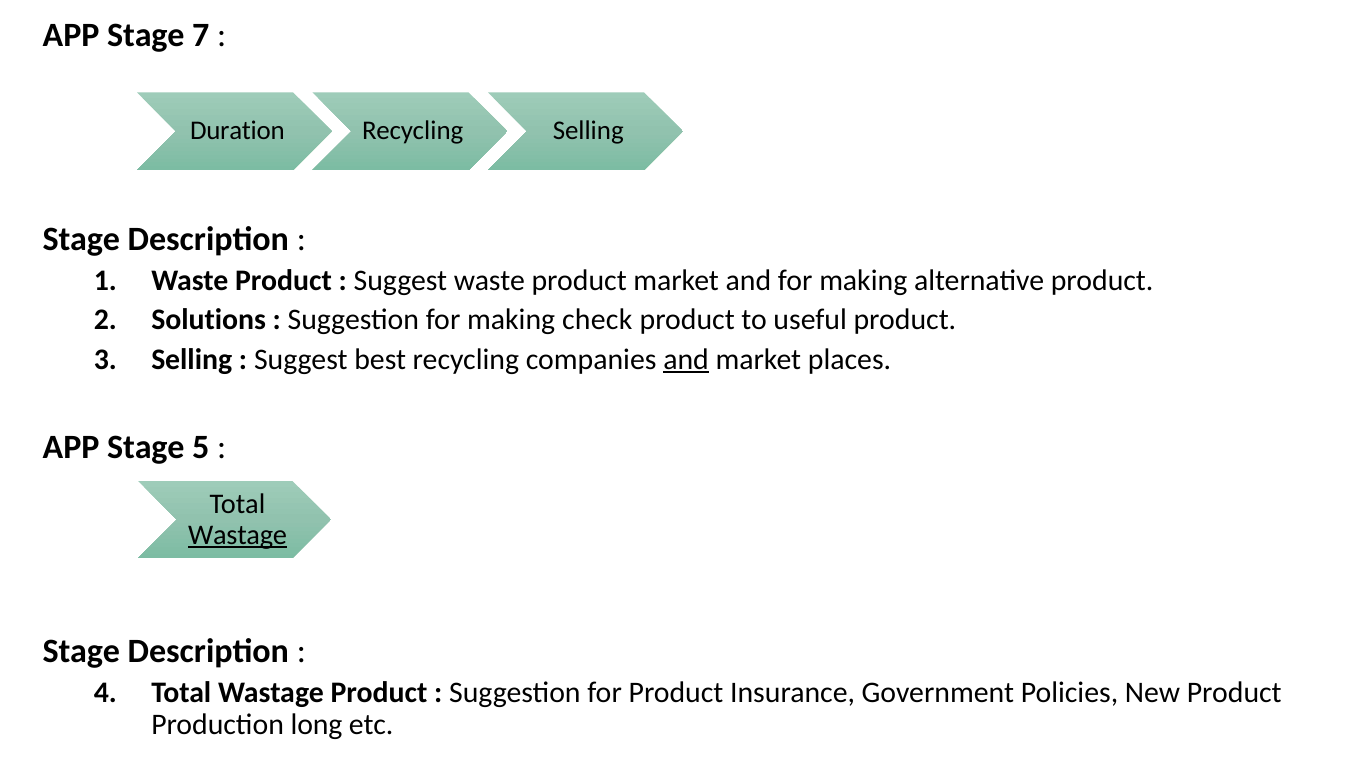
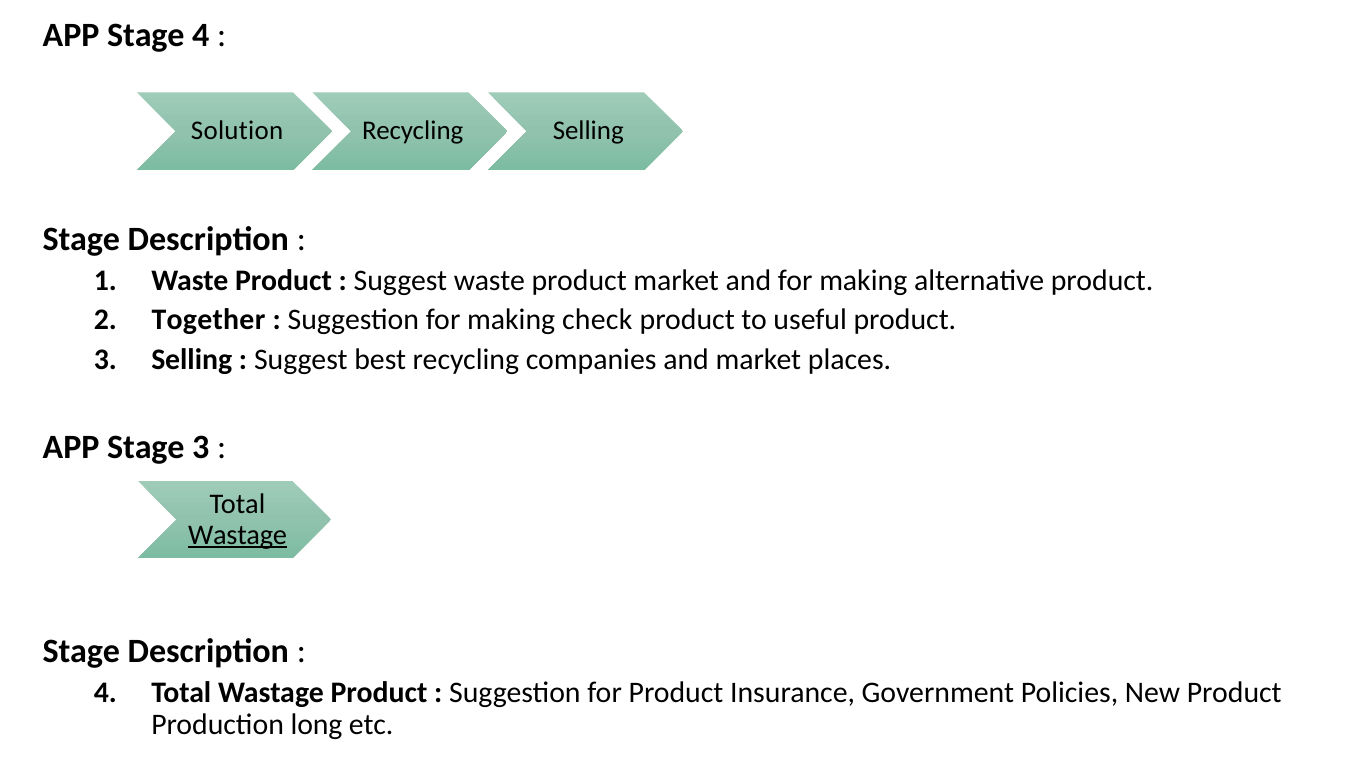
Stage 7: 7 -> 4
Duration: Duration -> Solution
Solutions: Solutions -> Together
and at (686, 359) underline: present -> none
Stage 5: 5 -> 3
